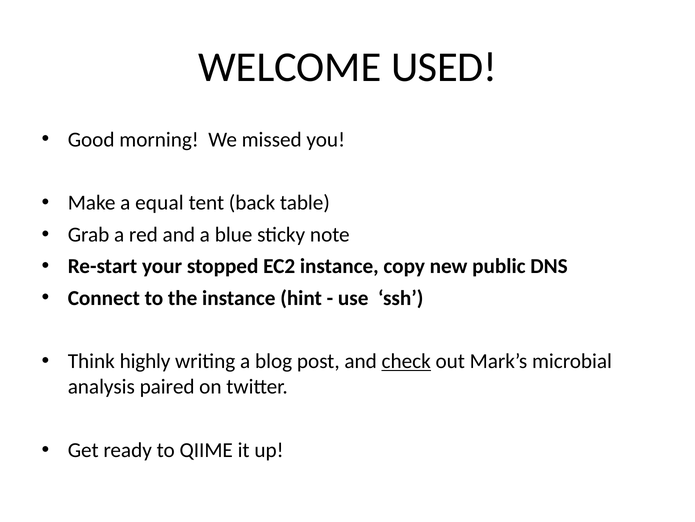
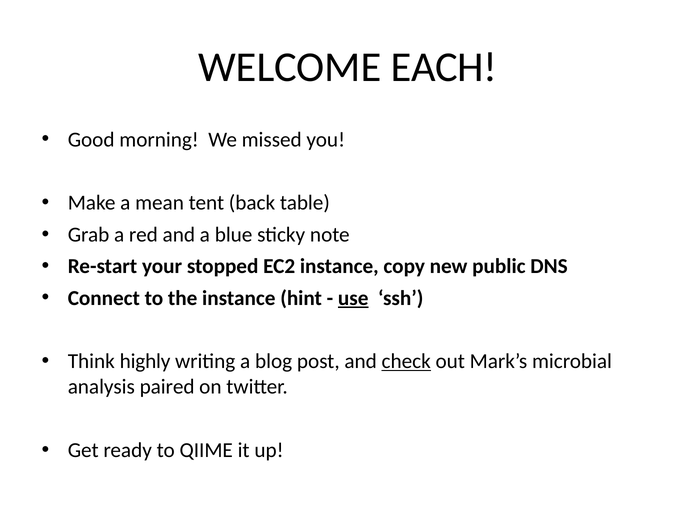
USED: USED -> EACH
equal: equal -> mean
use underline: none -> present
